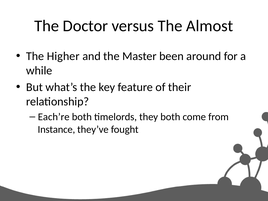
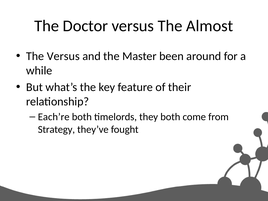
The Higher: Higher -> Versus
Instance: Instance -> Strategy
